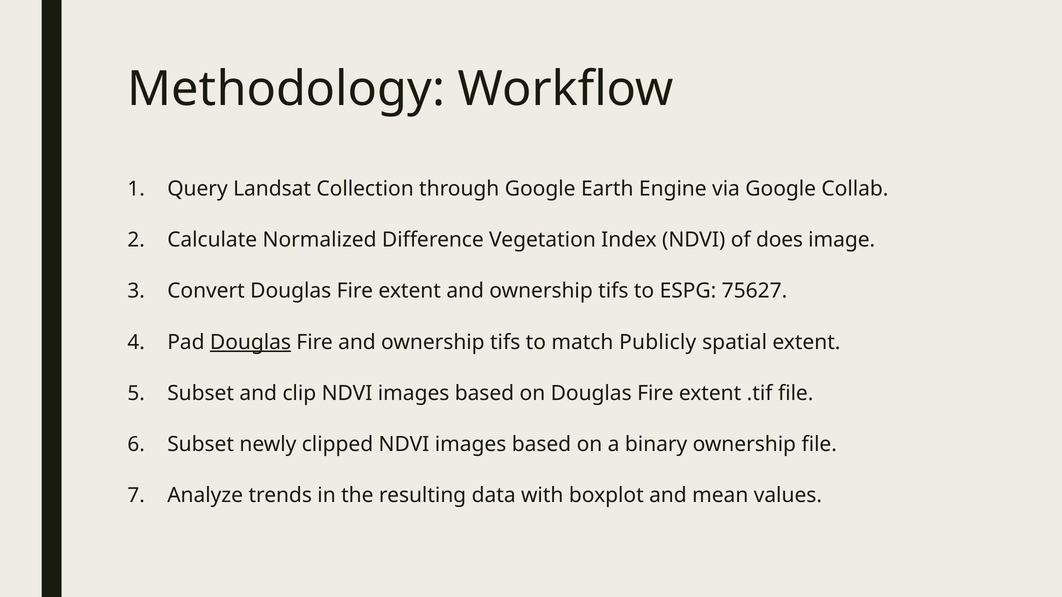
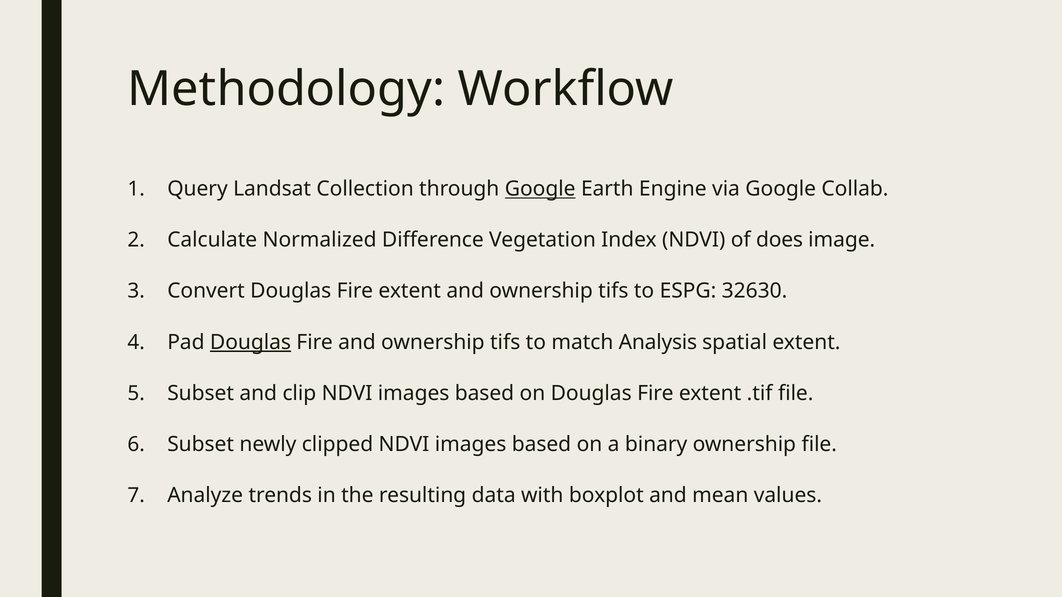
Google at (540, 189) underline: none -> present
75627: 75627 -> 32630
Publicly: Publicly -> Analysis
